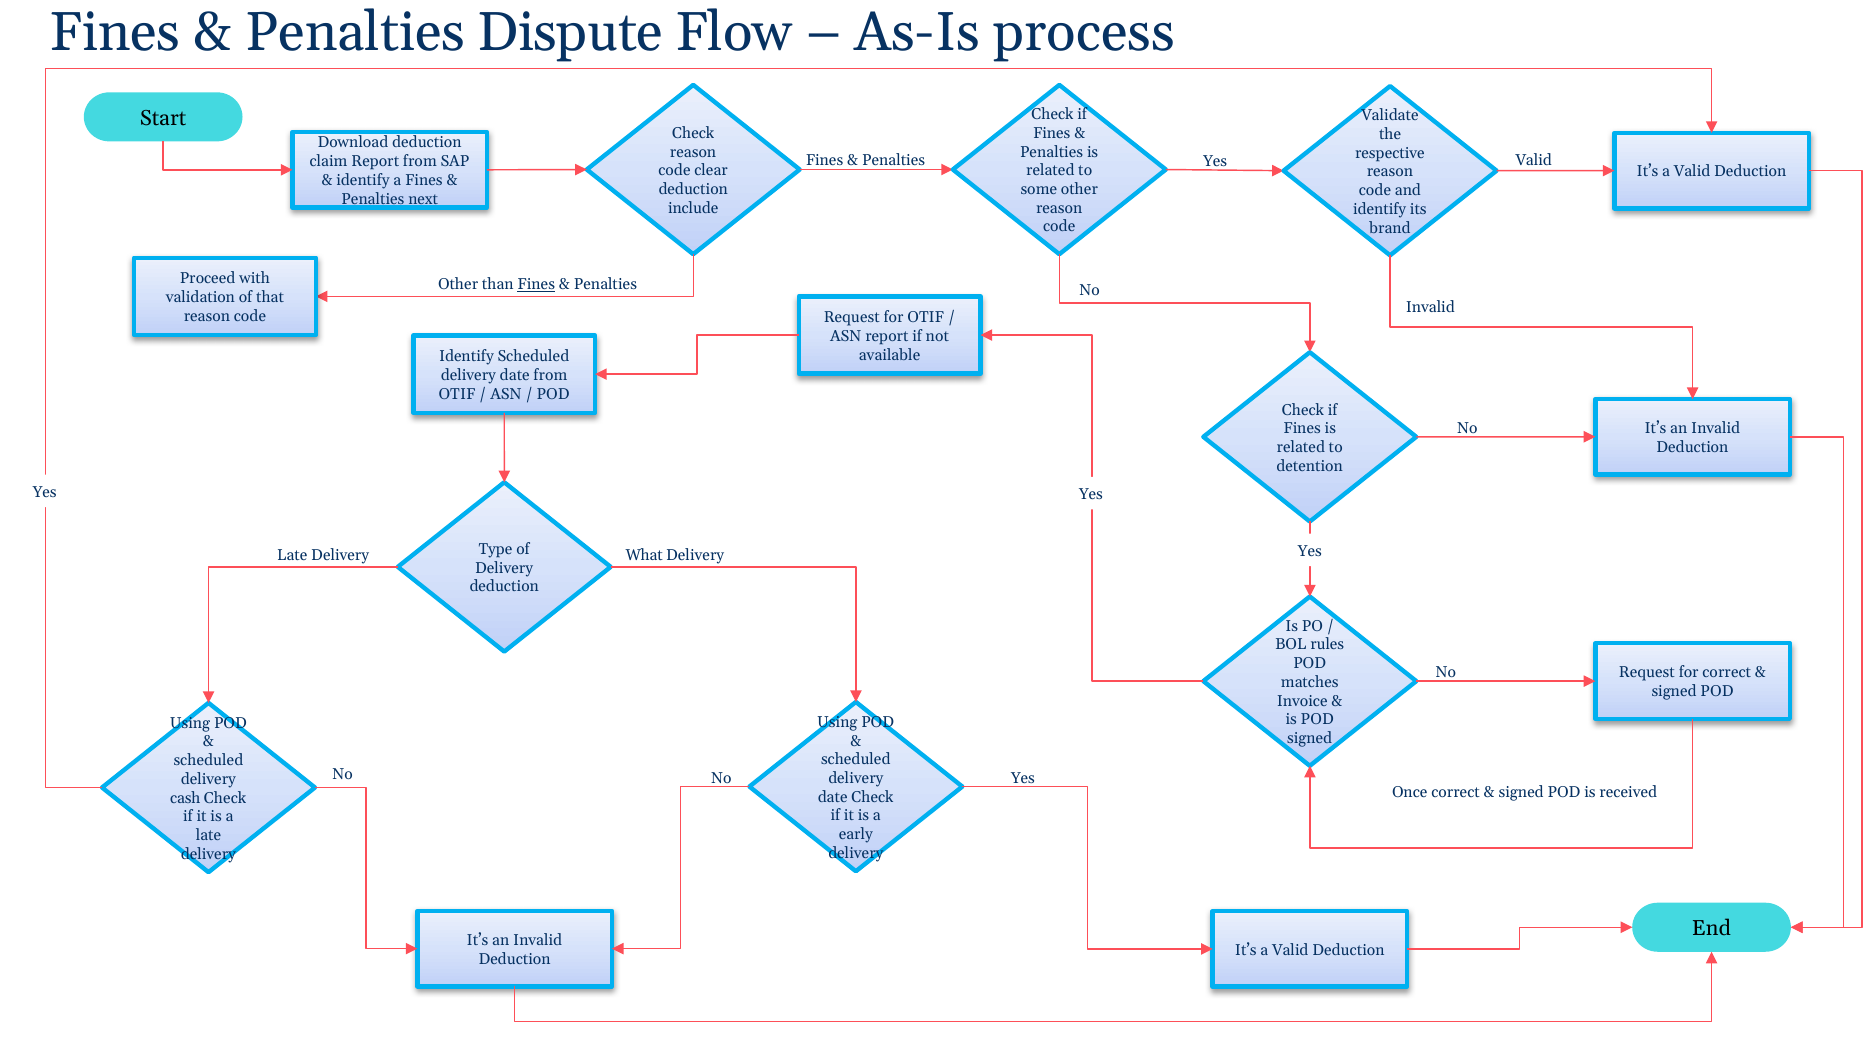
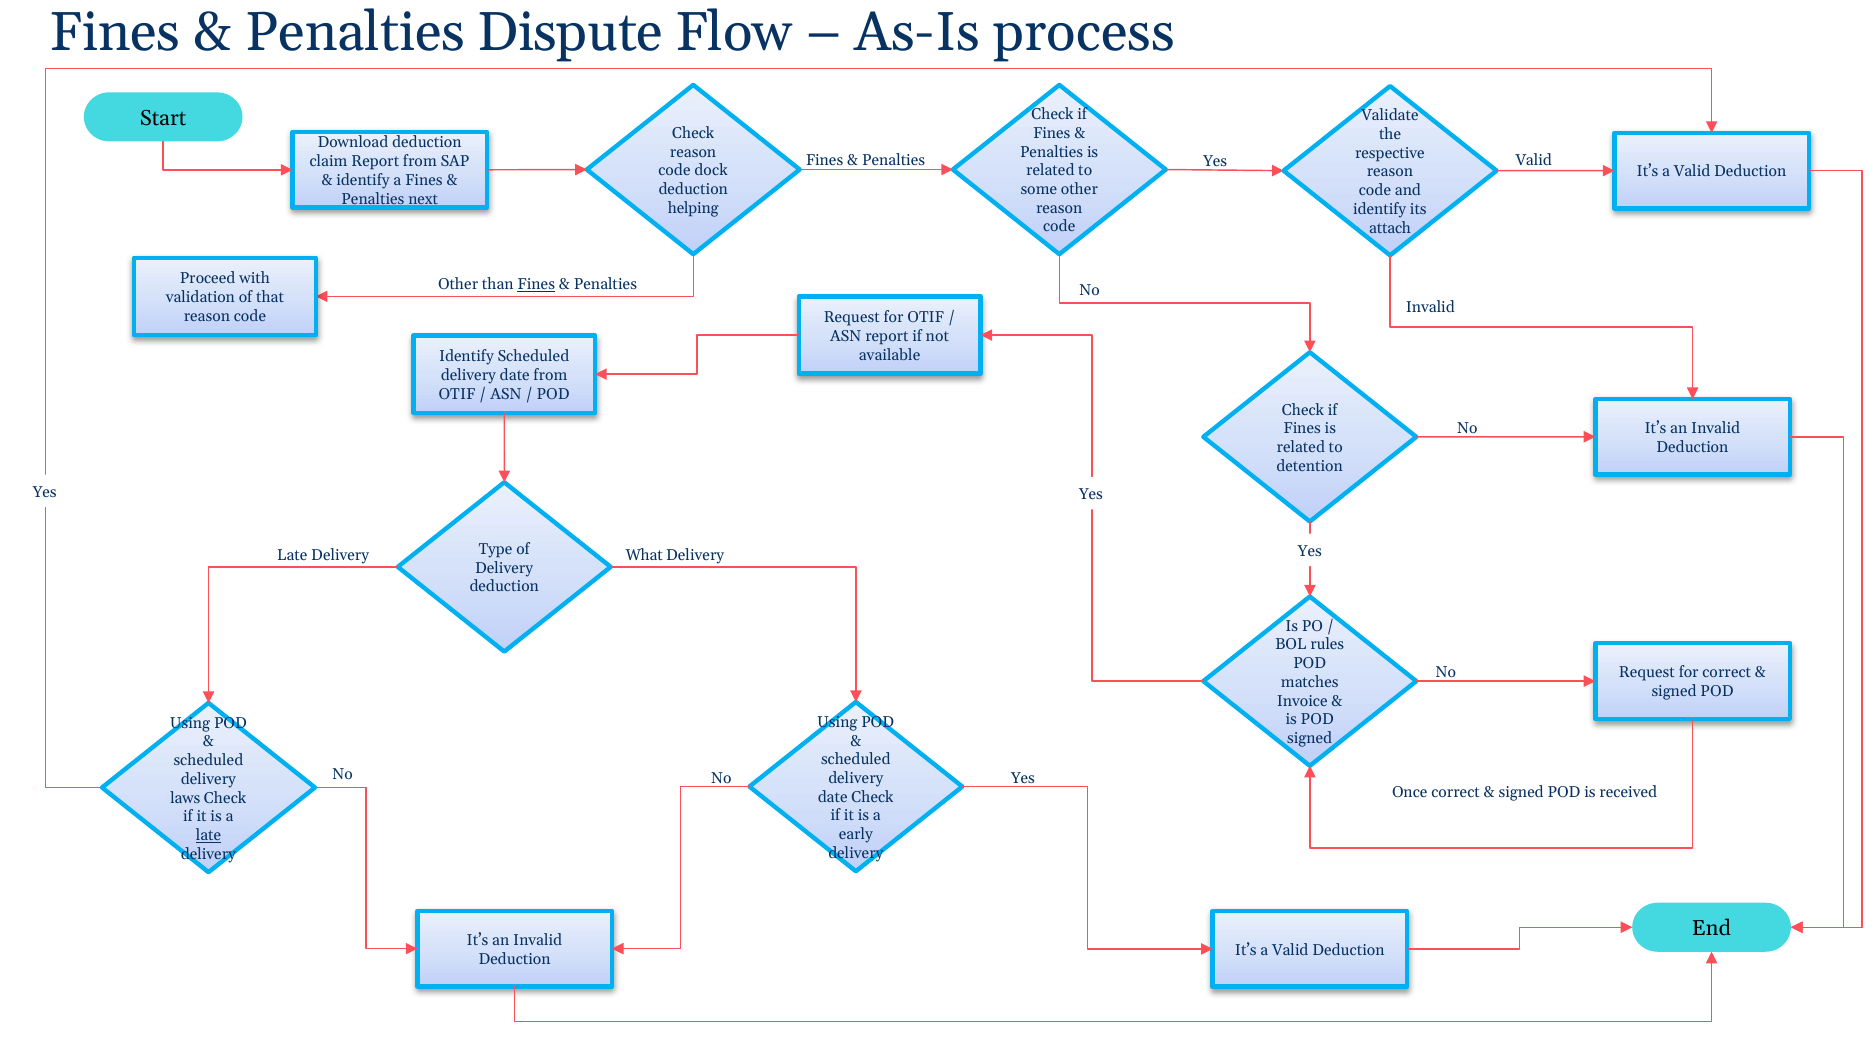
clear: clear -> dock
include: include -> helping
brand: brand -> attach
cash: cash -> laws
late at (208, 836) underline: none -> present
